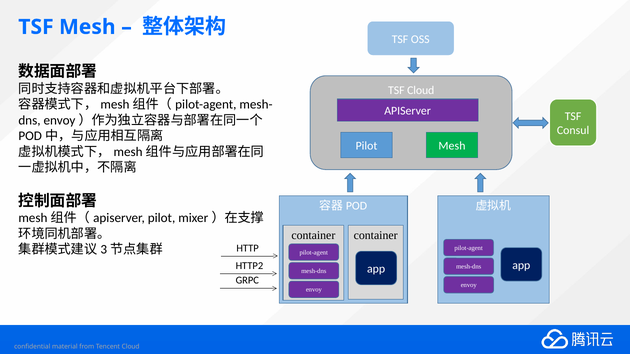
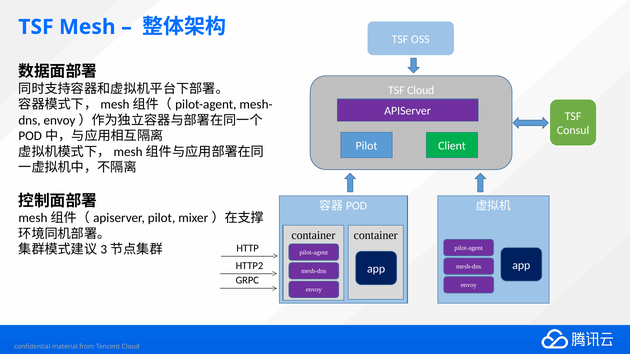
Pilot Mesh: Mesh -> Client
